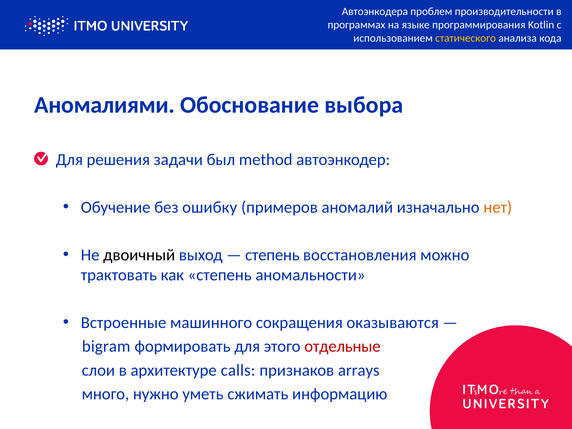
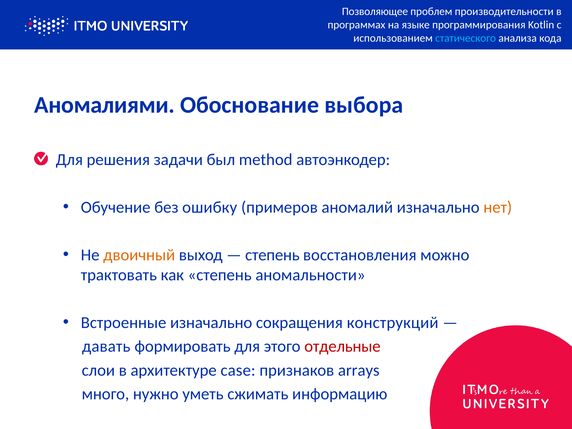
Автоэнкодера: Автоэнкодера -> Позволяющее
статического colour: yellow -> light blue
двоичный colour: black -> orange
Встроенные машинного: машинного -> изначально
оказываются: оказываются -> конструкций
bigram: bigram -> давать
calls: calls -> case
